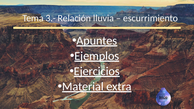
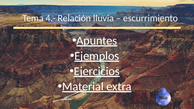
3.-: 3.- -> 4.-
